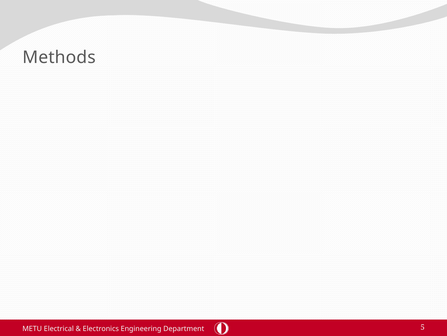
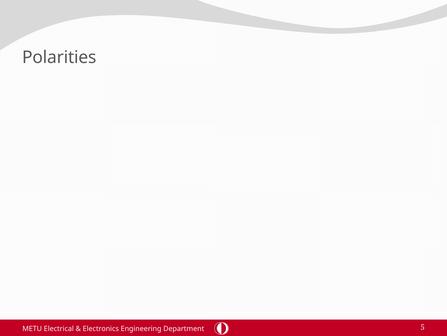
Methods: Methods -> Polarities
